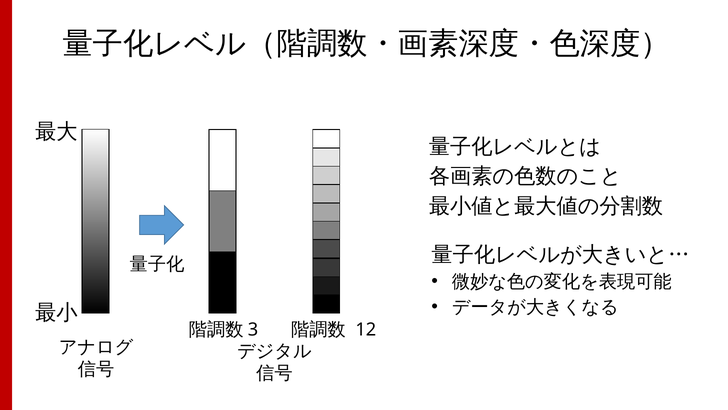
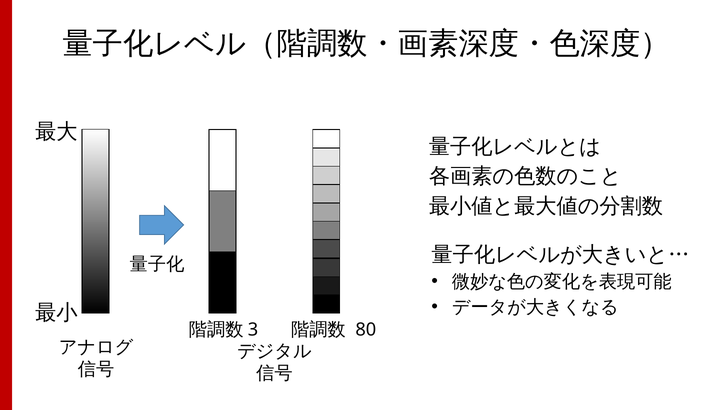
12: 12 -> 80
